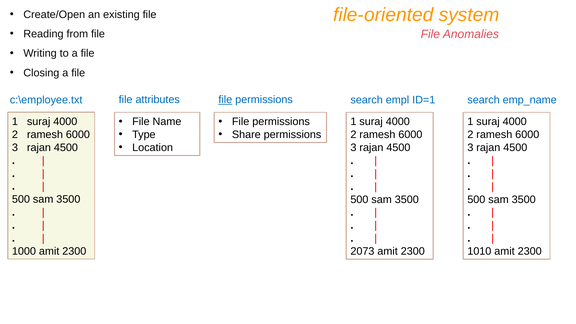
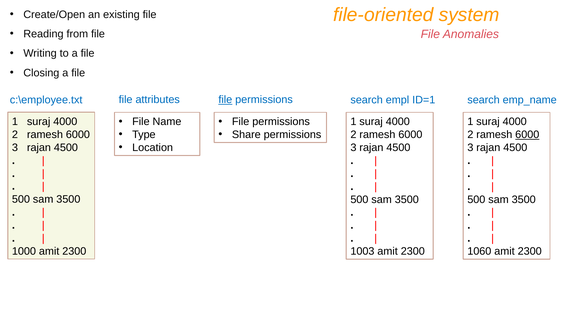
6000 at (527, 135) underline: none -> present
2073: 2073 -> 1003
1010: 1010 -> 1060
